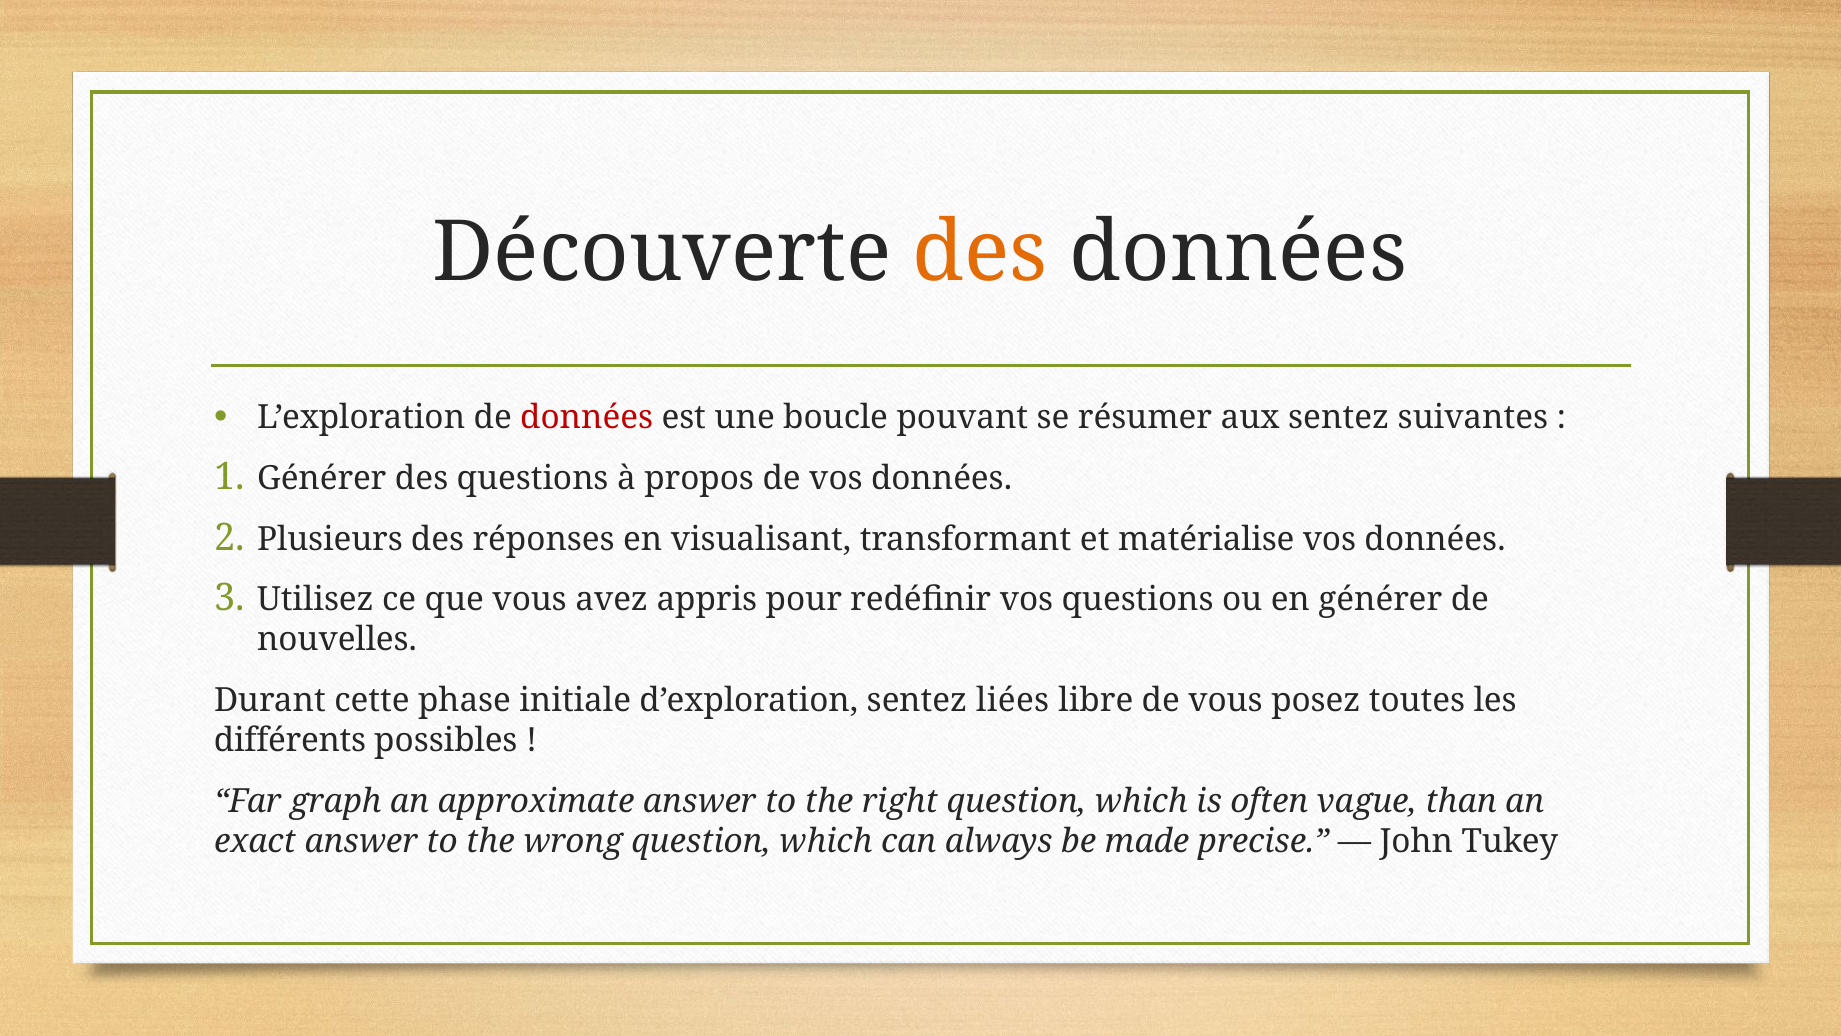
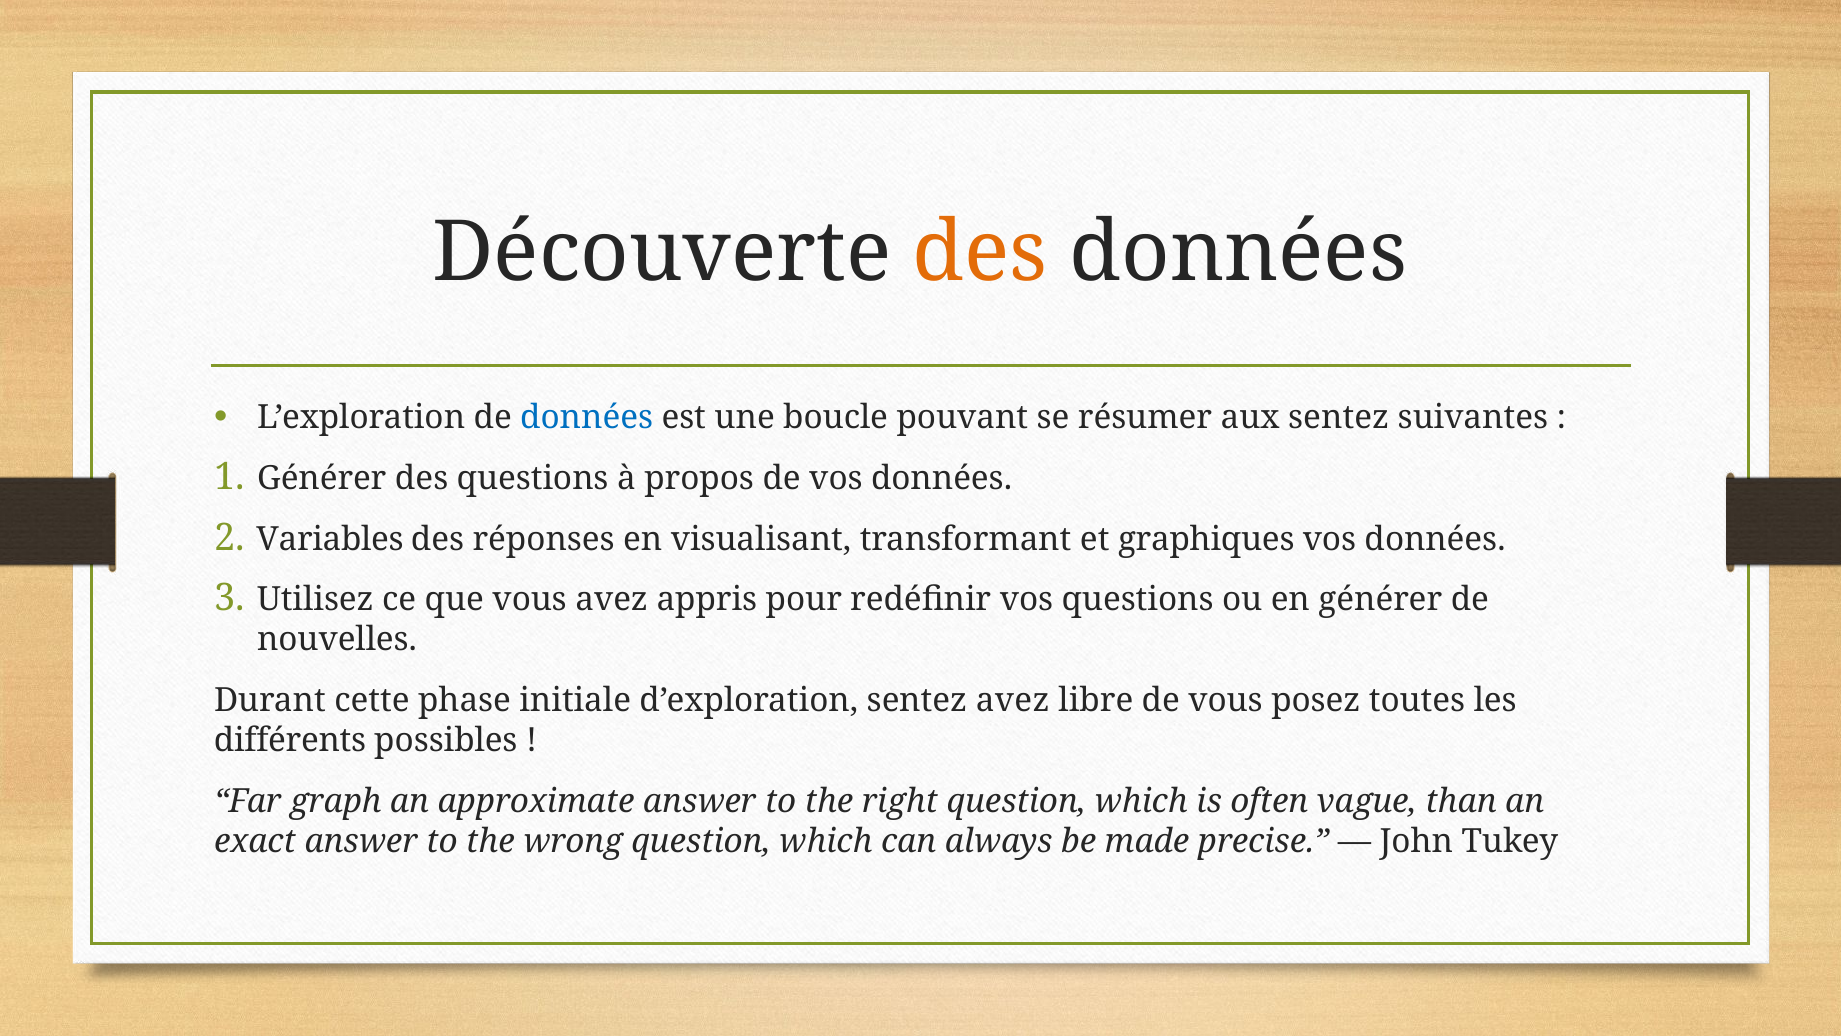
données at (587, 418) colour: red -> blue
Plusieurs: Plusieurs -> Variables
matérialise: matérialise -> graphiques
sentez liées: liées -> avez
